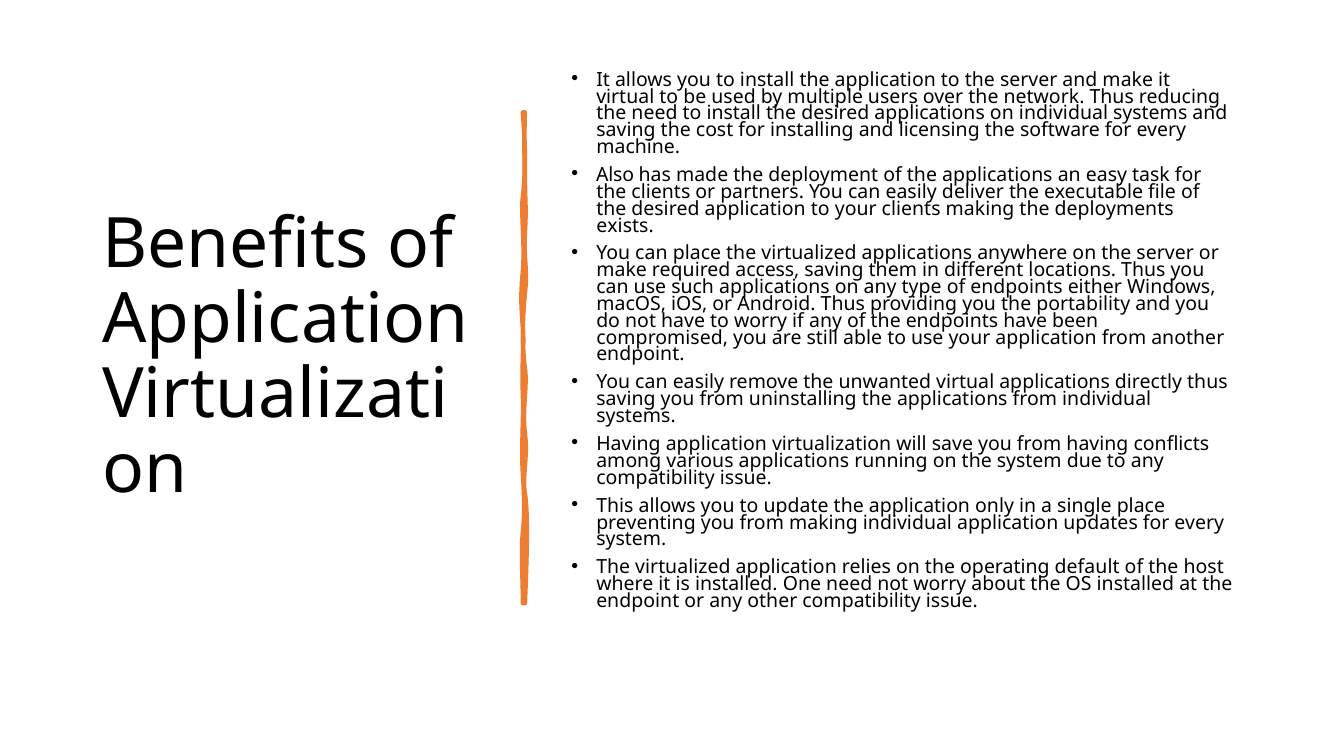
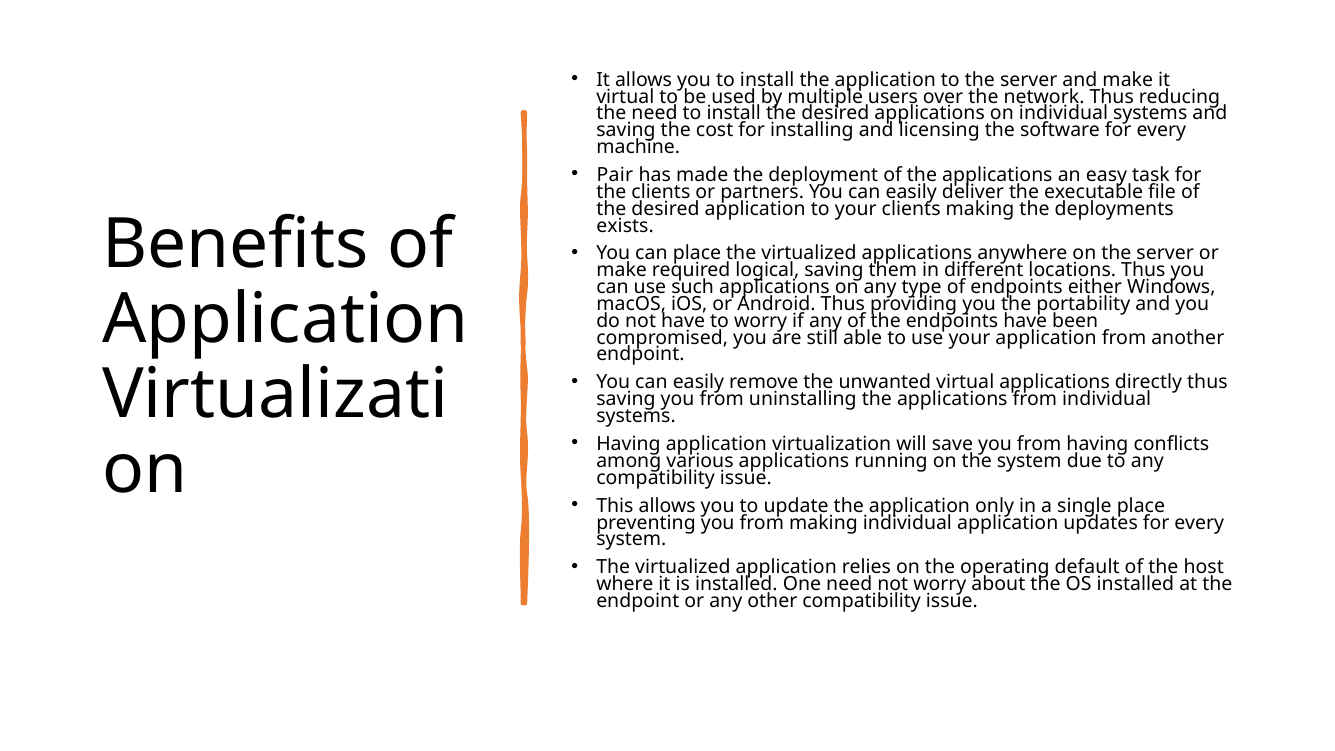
Also: Also -> Pair
access: access -> logical
